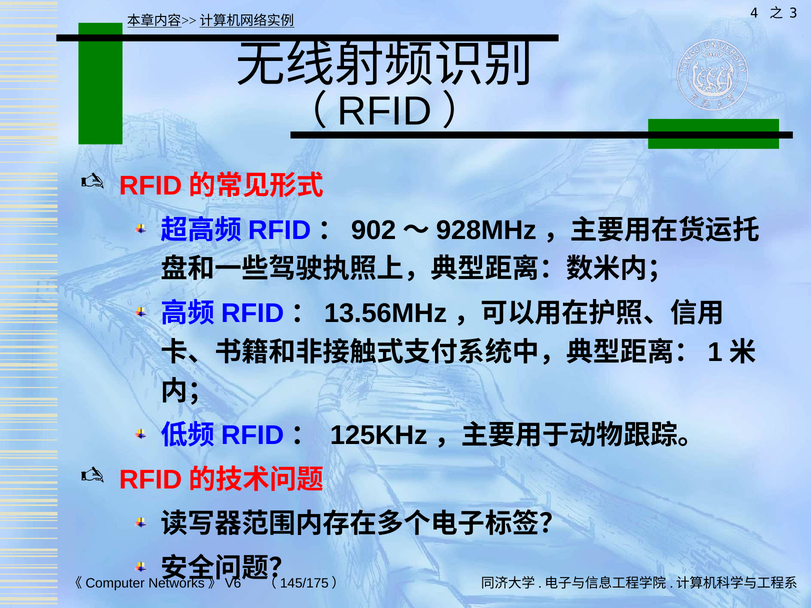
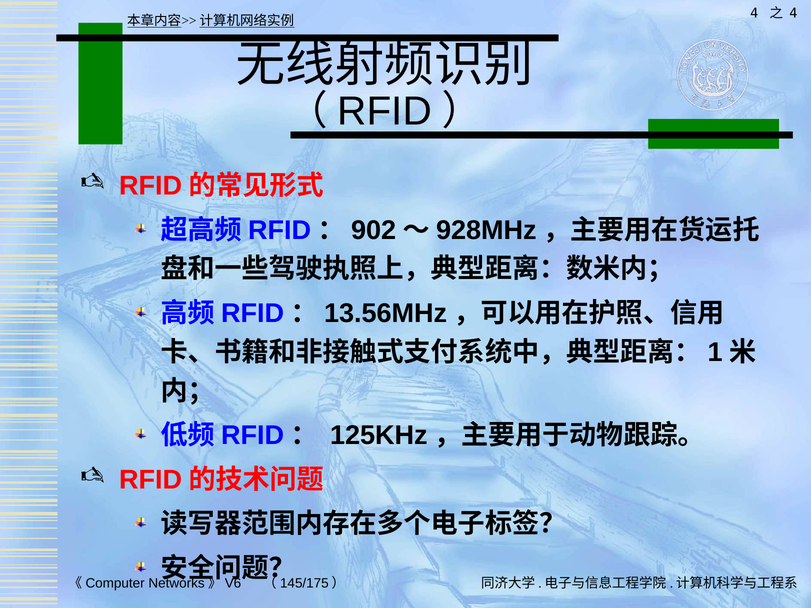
3 at (793, 13): 3 -> 4
